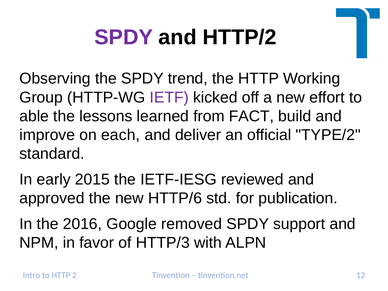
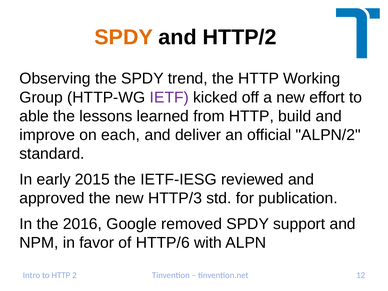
SPDY at (124, 37) colour: purple -> orange
from FACT: FACT -> HTTP
TYPE/2: TYPE/2 -> ALPN/2
HTTP/6: HTTP/6 -> HTTP/3
HTTP/3: HTTP/3 -> HTTP/6
